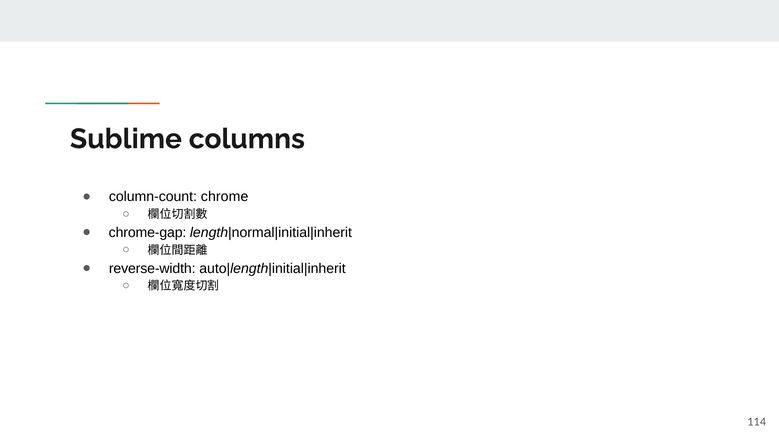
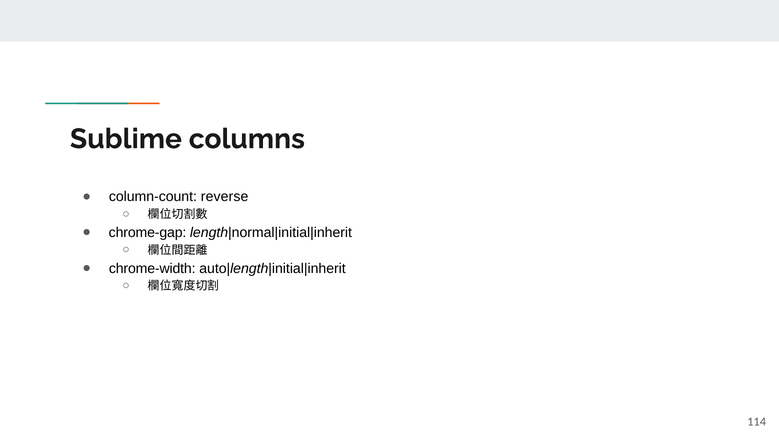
chrome: chrome -> reverse
reverse-width: reverse-width -> chrome-width
